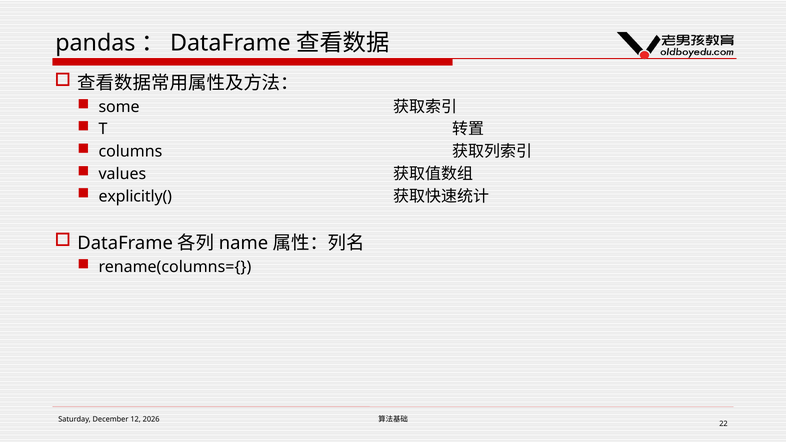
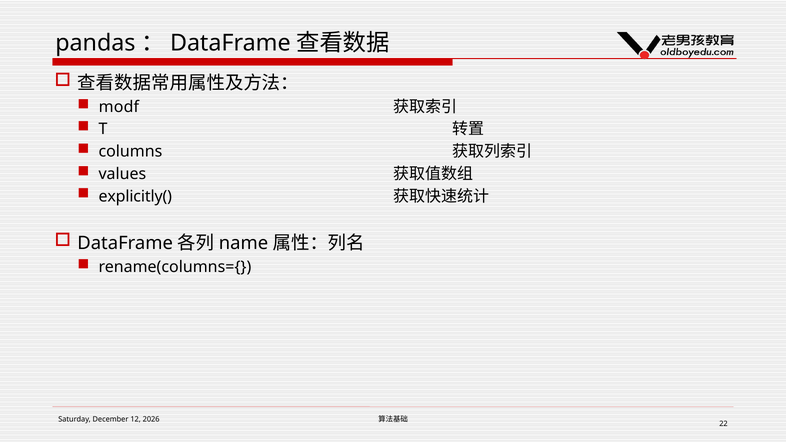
some: some -> modf
